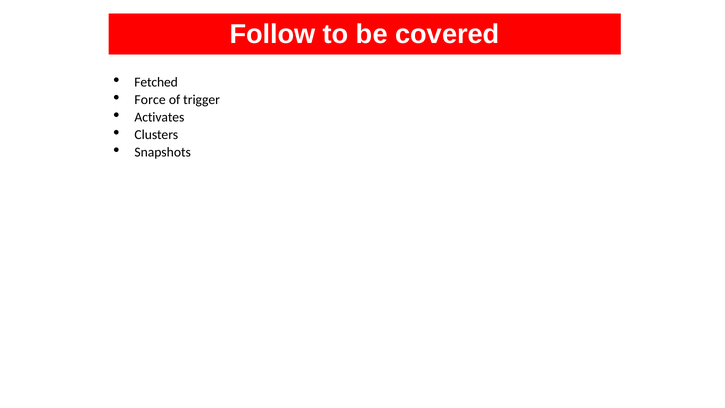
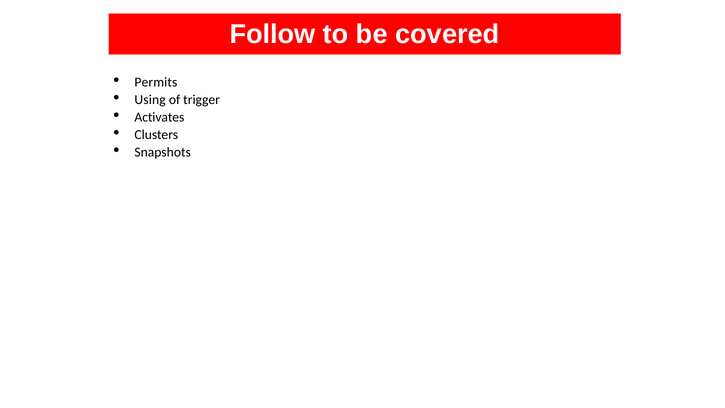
Fetched: Fetched -> Permits
Force: Force -> Using
